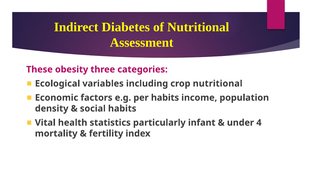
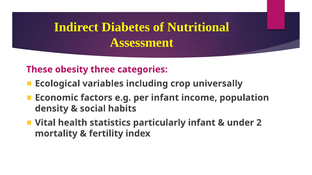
crop nutritional: nutritional -> universally
per habits: habits -> infant
4: 4 -> 2
